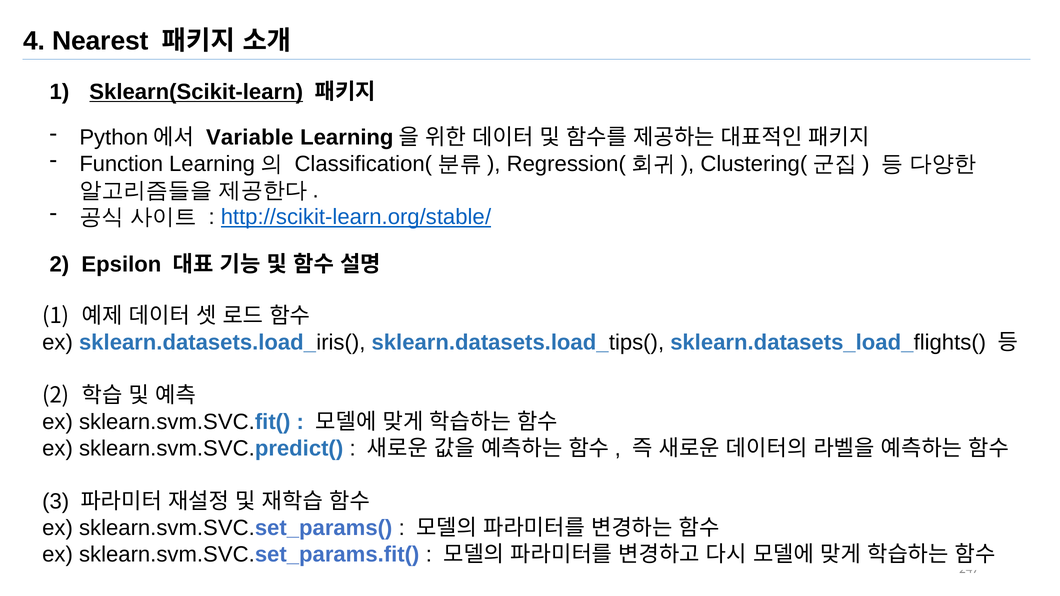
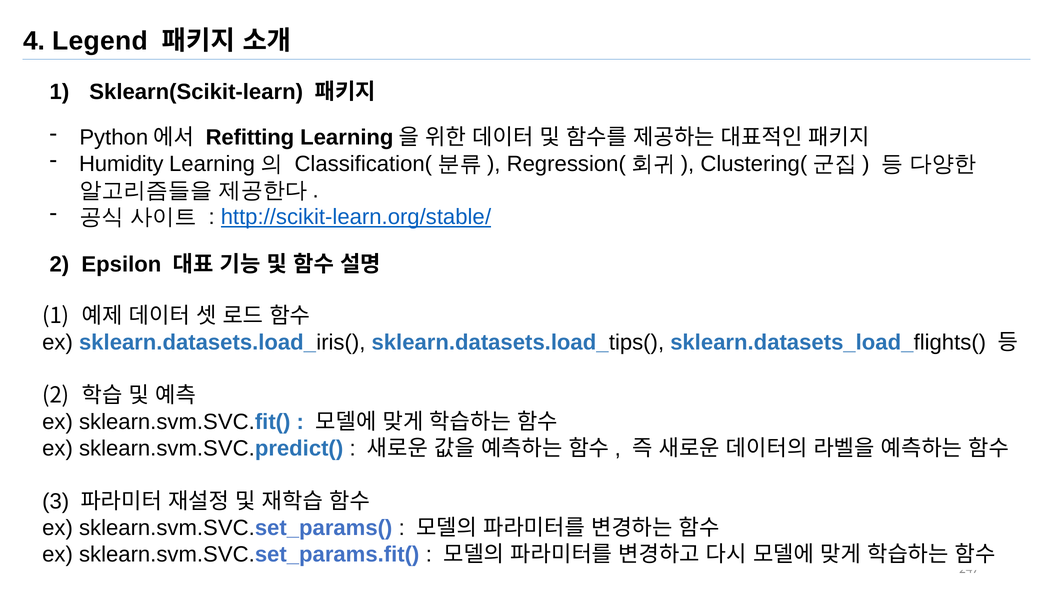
Nearest: Nearest -> Legend
Sklearn(Scikit-learn underline: present -> none
Variable: Variable -> Refitting
Function: Function -> Humidity
